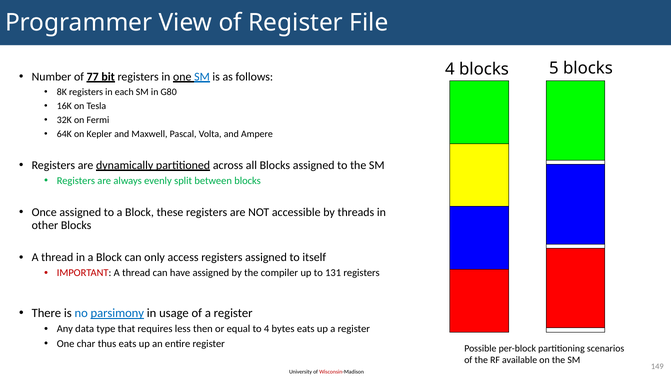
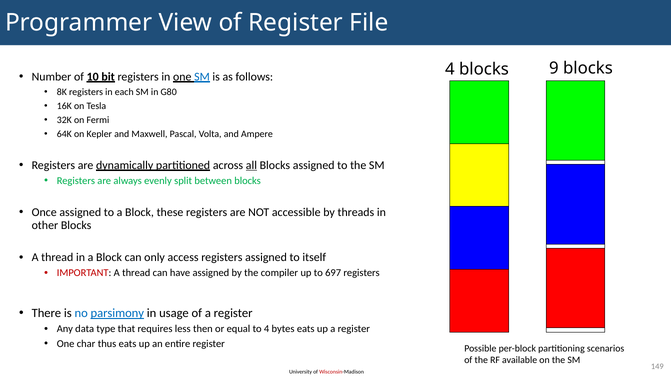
5: 5 -> 9
77: 77 -> 10
all underline: none -> present
131: 131 -> 697
